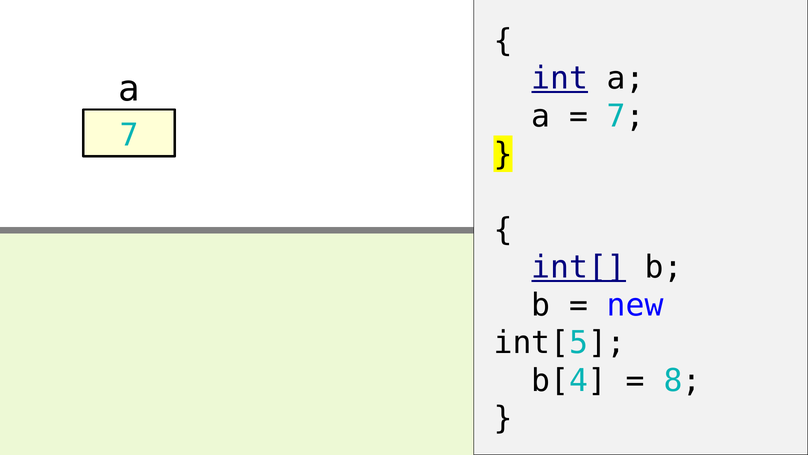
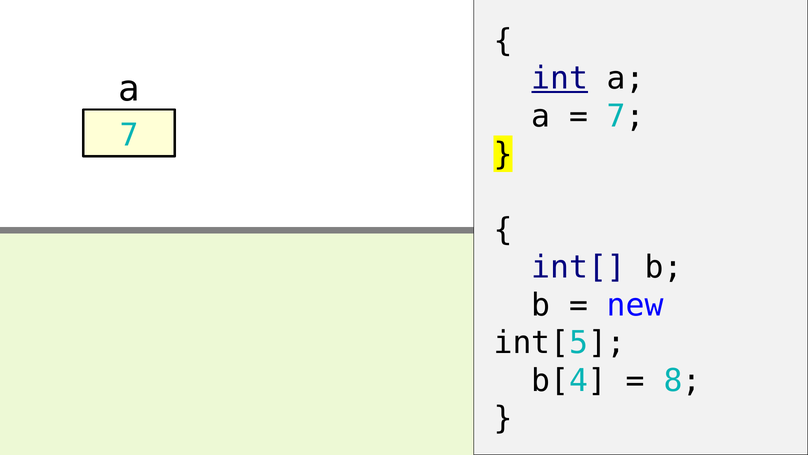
int[ underline: present -> none
